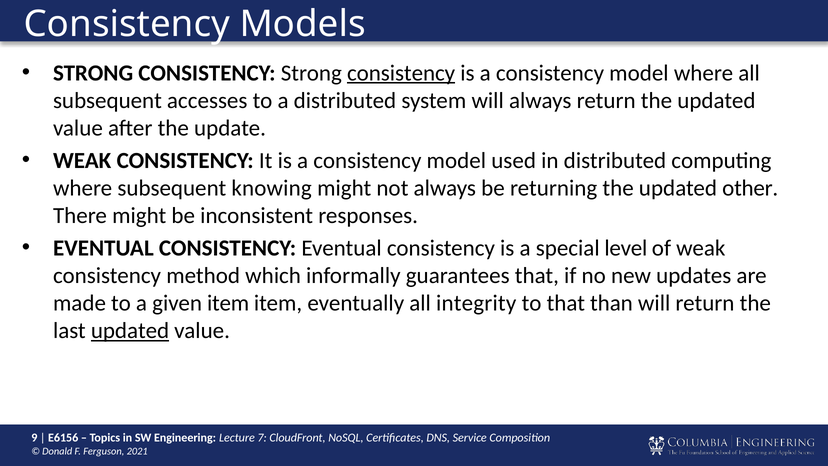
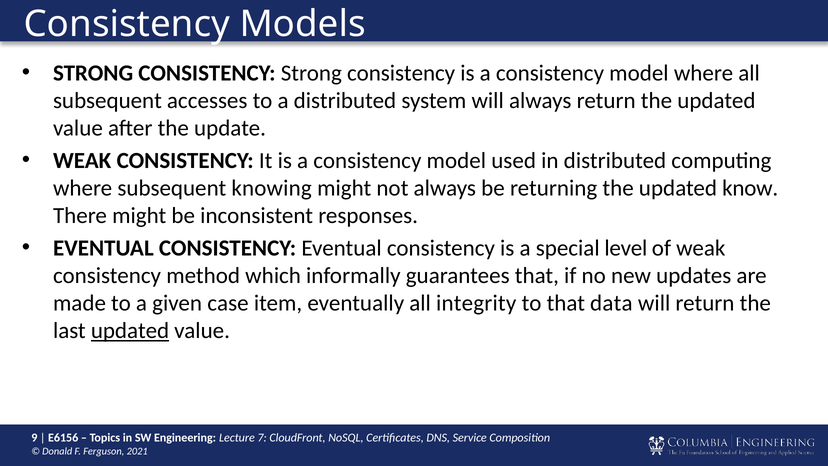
consistency at (401, 73) underline: present -> none
other: other -> know
given item: item -> case
than: than -> data
